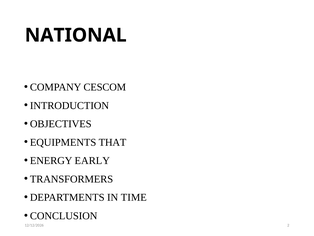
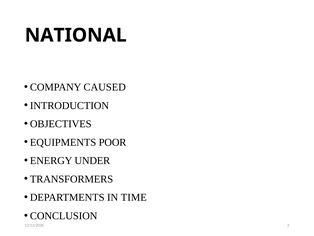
CESCOM: CESCOM -> CAUSED
THAT: THAT -> POOR
EARLY: EARLY -> UNDER
